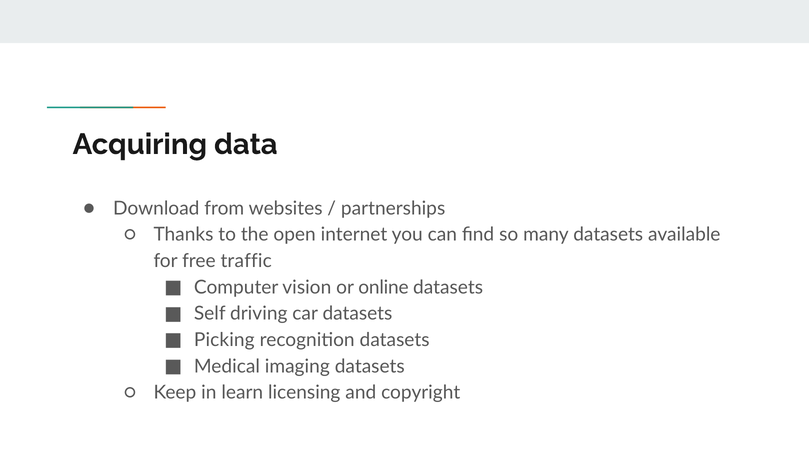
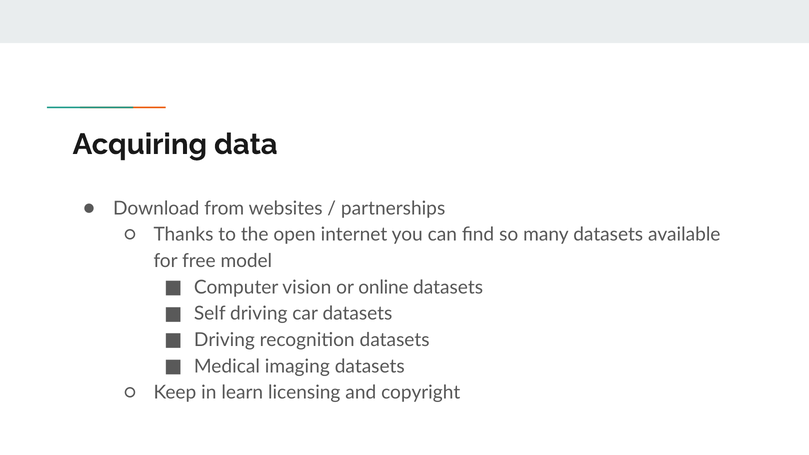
traffic: traffic -> model
Picking at (224, 340): Picking -> Driving
